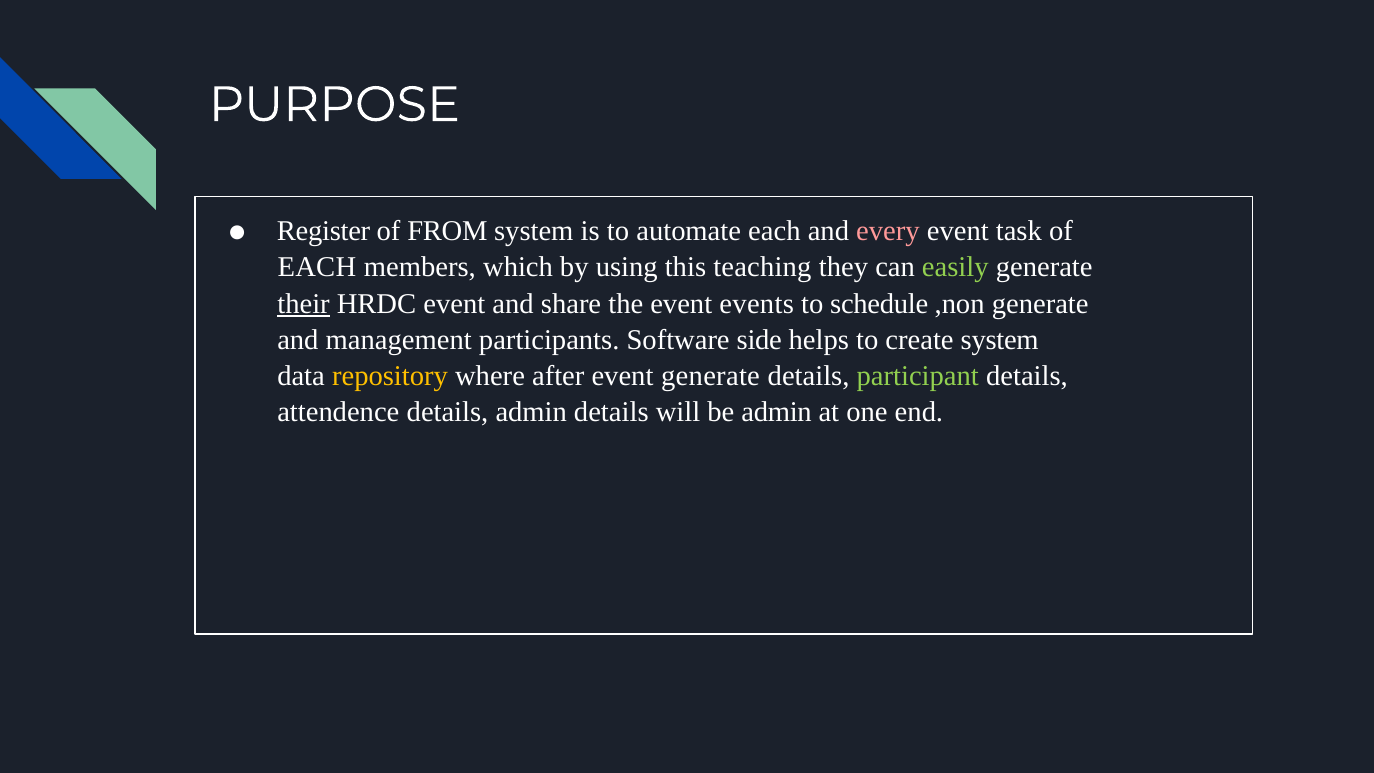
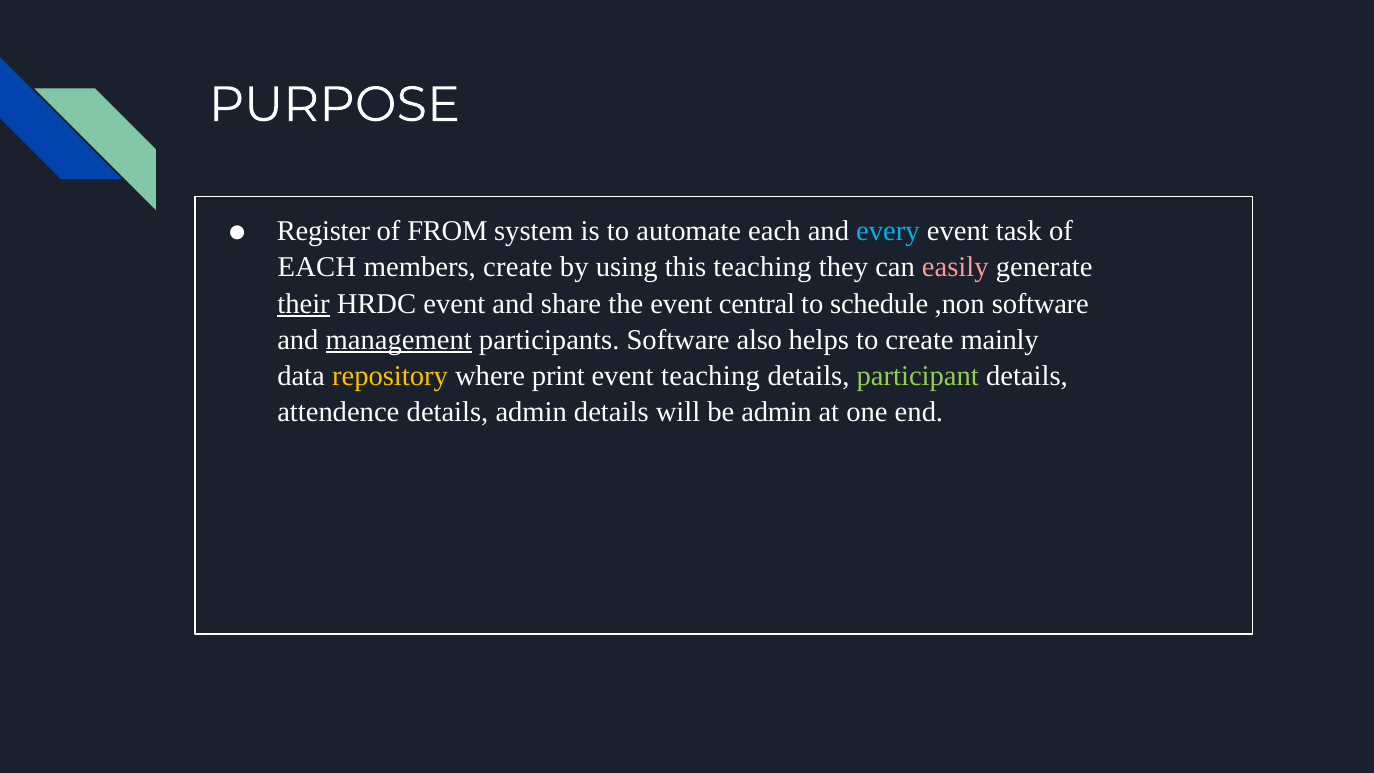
every colour: pink -> light blue
members which: which -> create
easily colour: light green -> pink
events: events -> central
,non generate: generate -> software
management underline: none -> present
side: side -> also
create system: system -> mainly
after: after -> print
event generate: generate -> teaching
